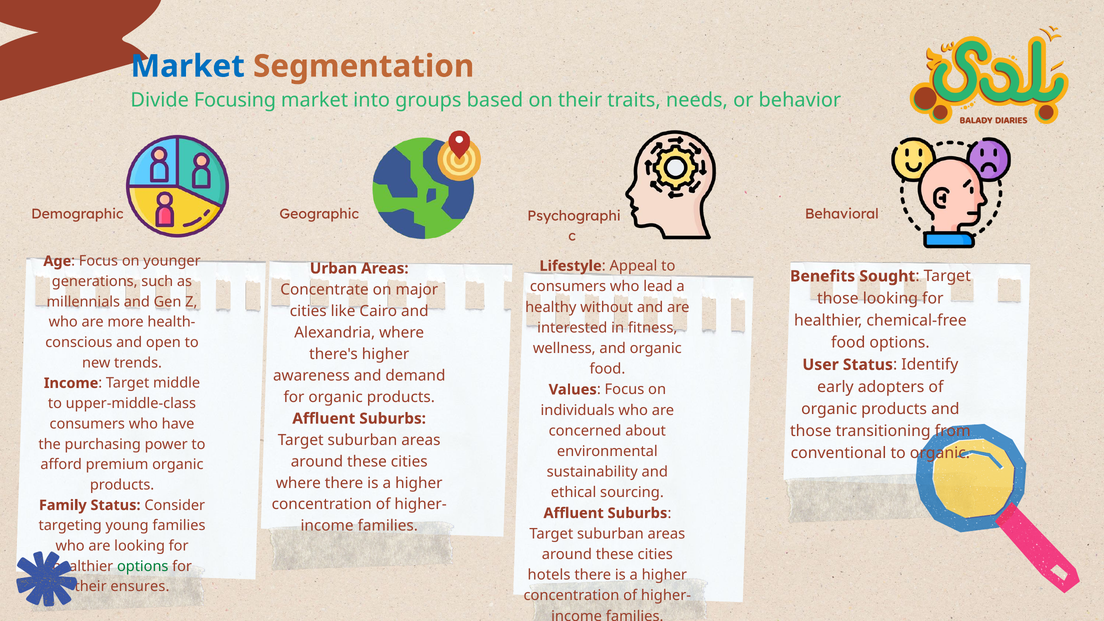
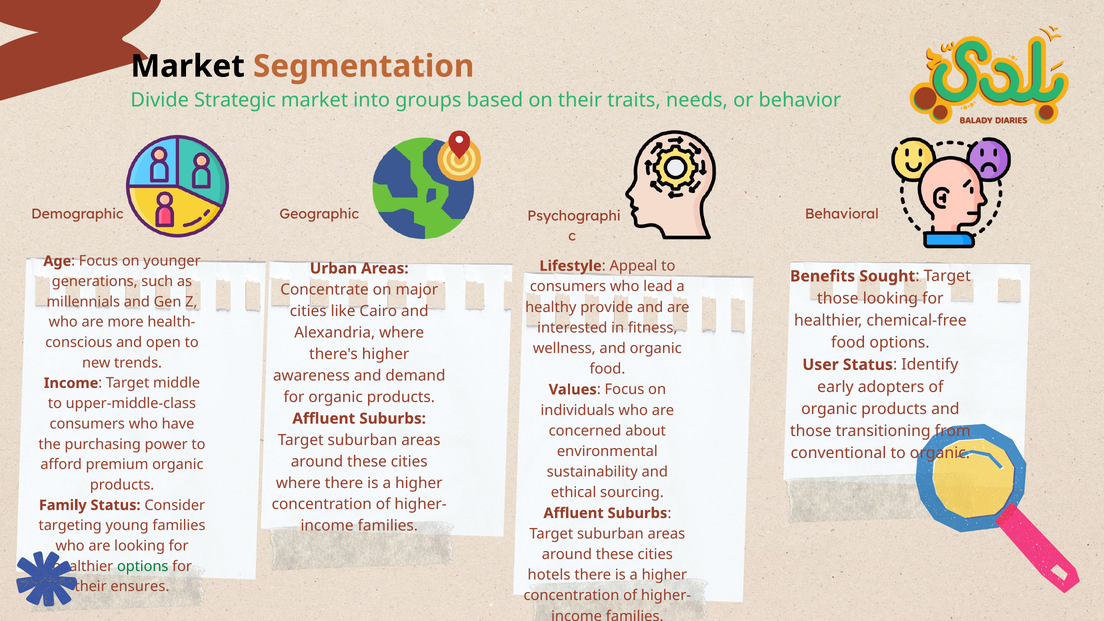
Market at (188, 66) colour: blue -> black
Focusing: Focusing -> Strategic
without: without -> provide
